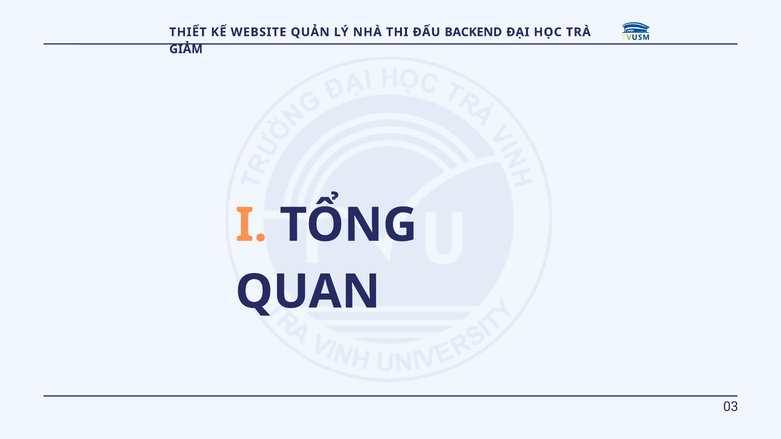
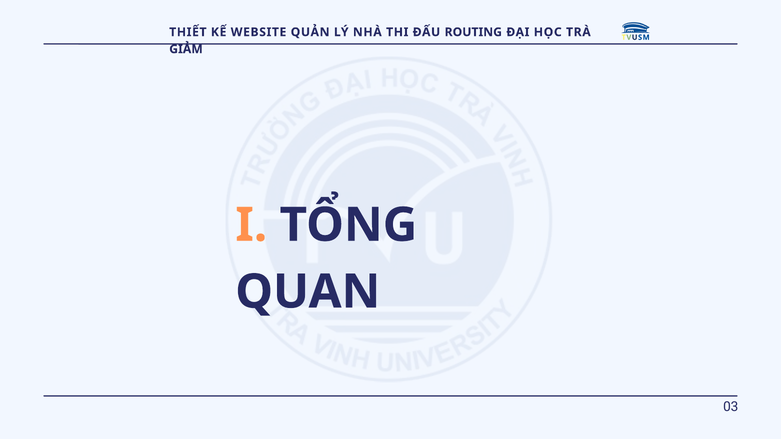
BACKEND: BACKEND -> ROUTING
